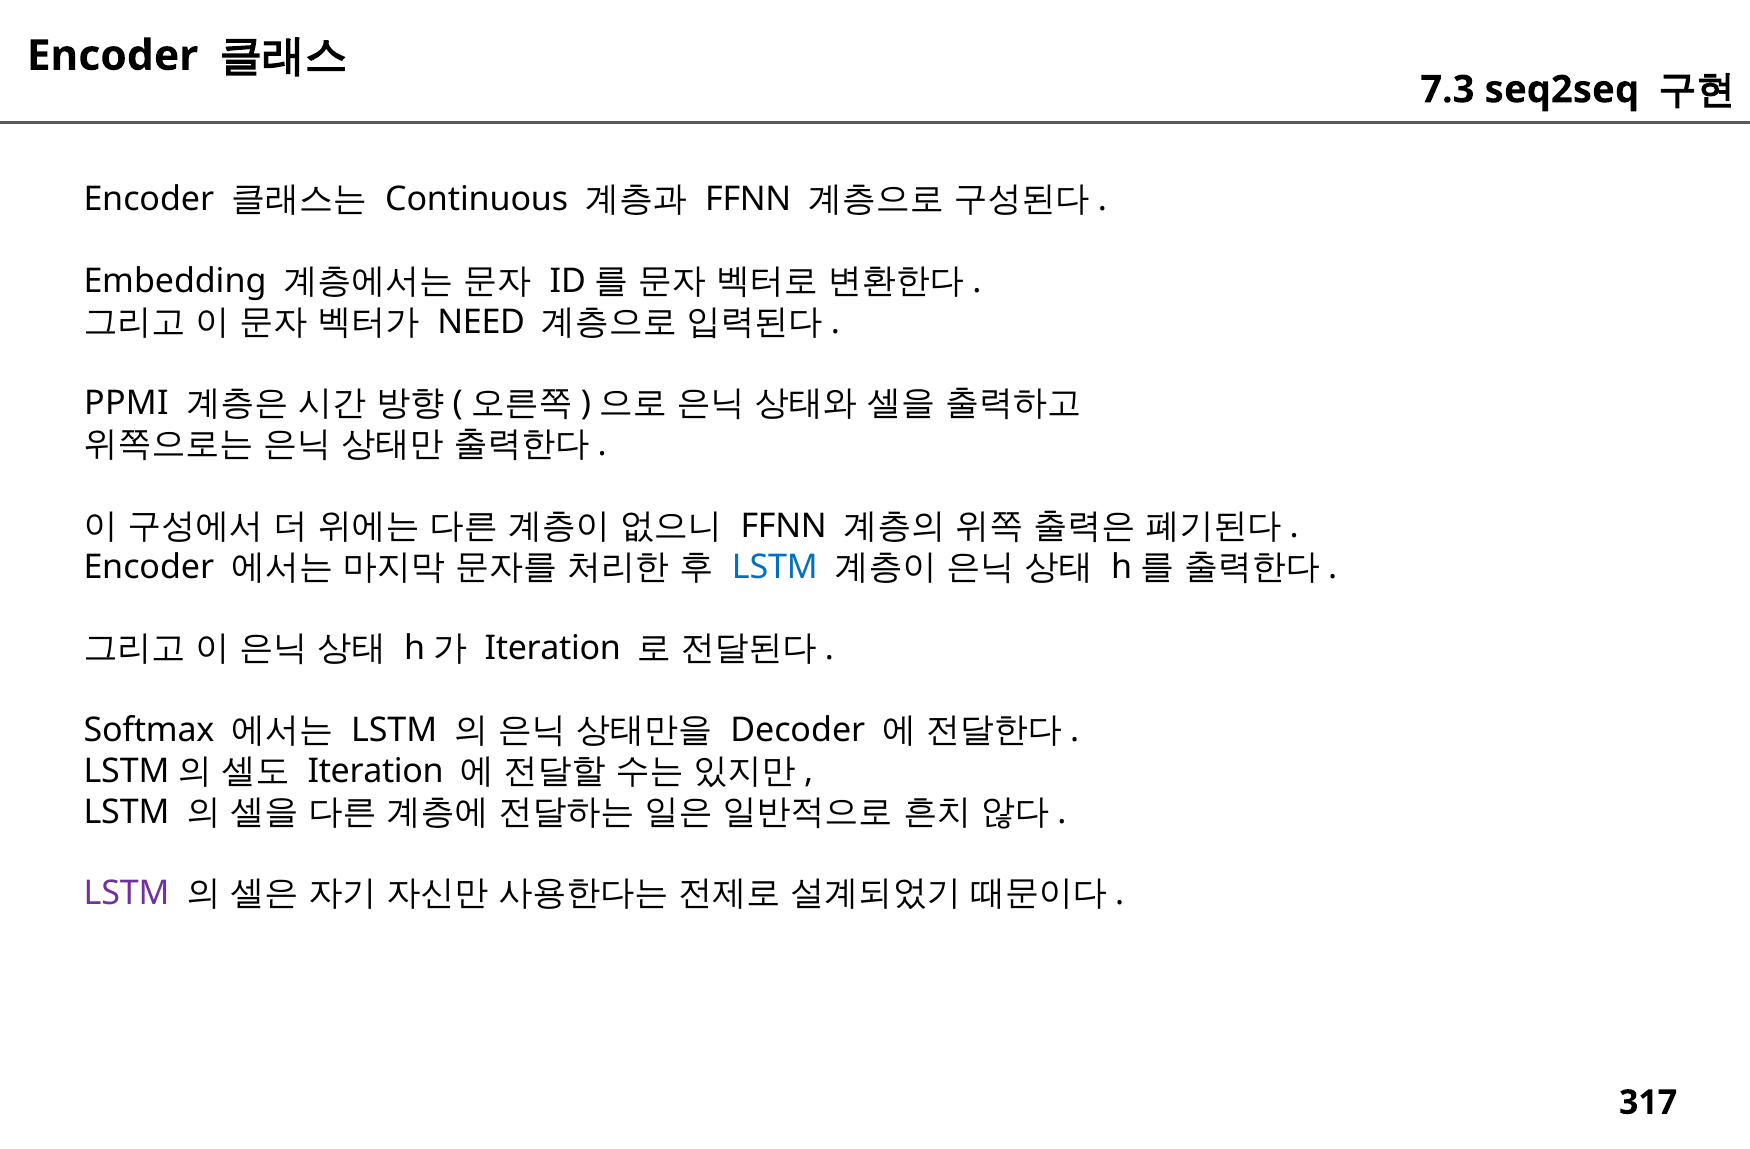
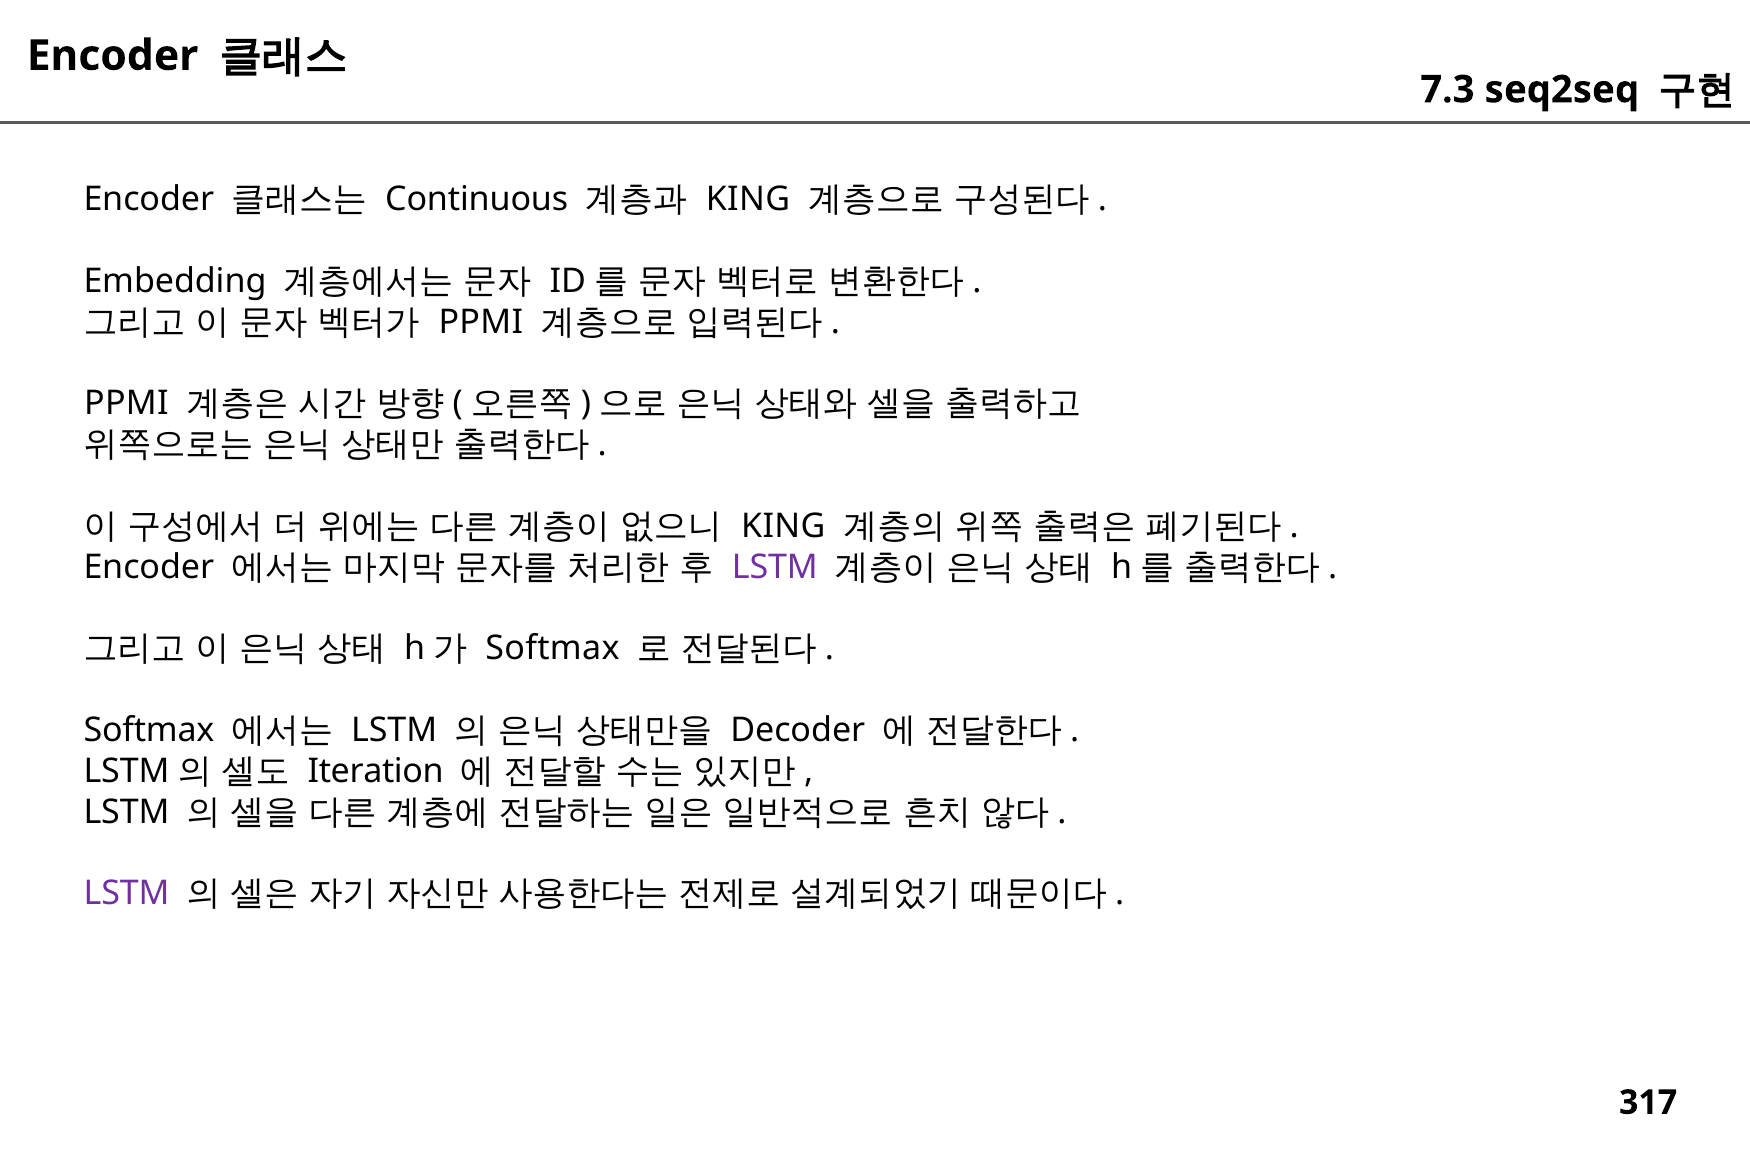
FFNN at (748, 200): FFNN -> KING
NEED at (481, 322): NEED -> PPMI
FFNN at (784, 526): FFNN -> KING
LSTM at (775, 567) colour: blue -> purple
Iteration at (553, 649): Iteration -> Softmax
